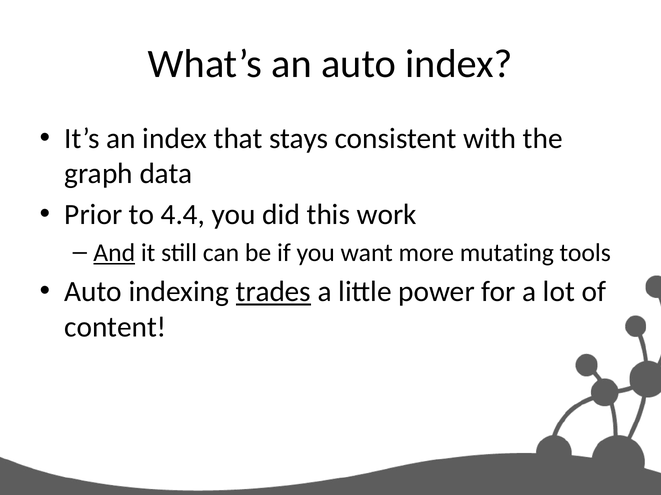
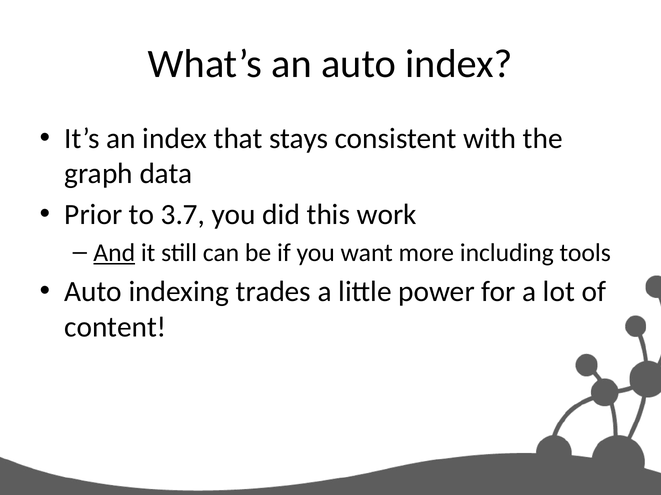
4.4: 4.4 -> 3.7
mutating: mutating -> including
trades underline: present -> none
